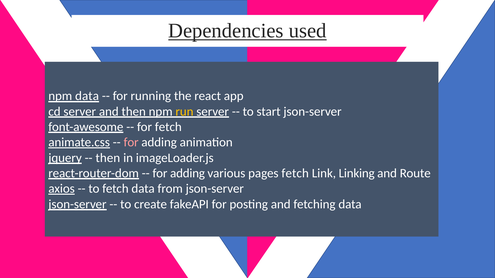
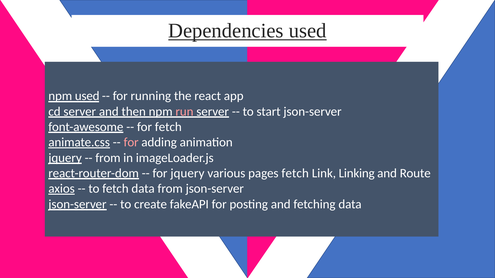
npm data: data -> used
run colour: yellow -> pink
then at (108, 158): then -> from
adding at (188, 173): adding -> jquery
